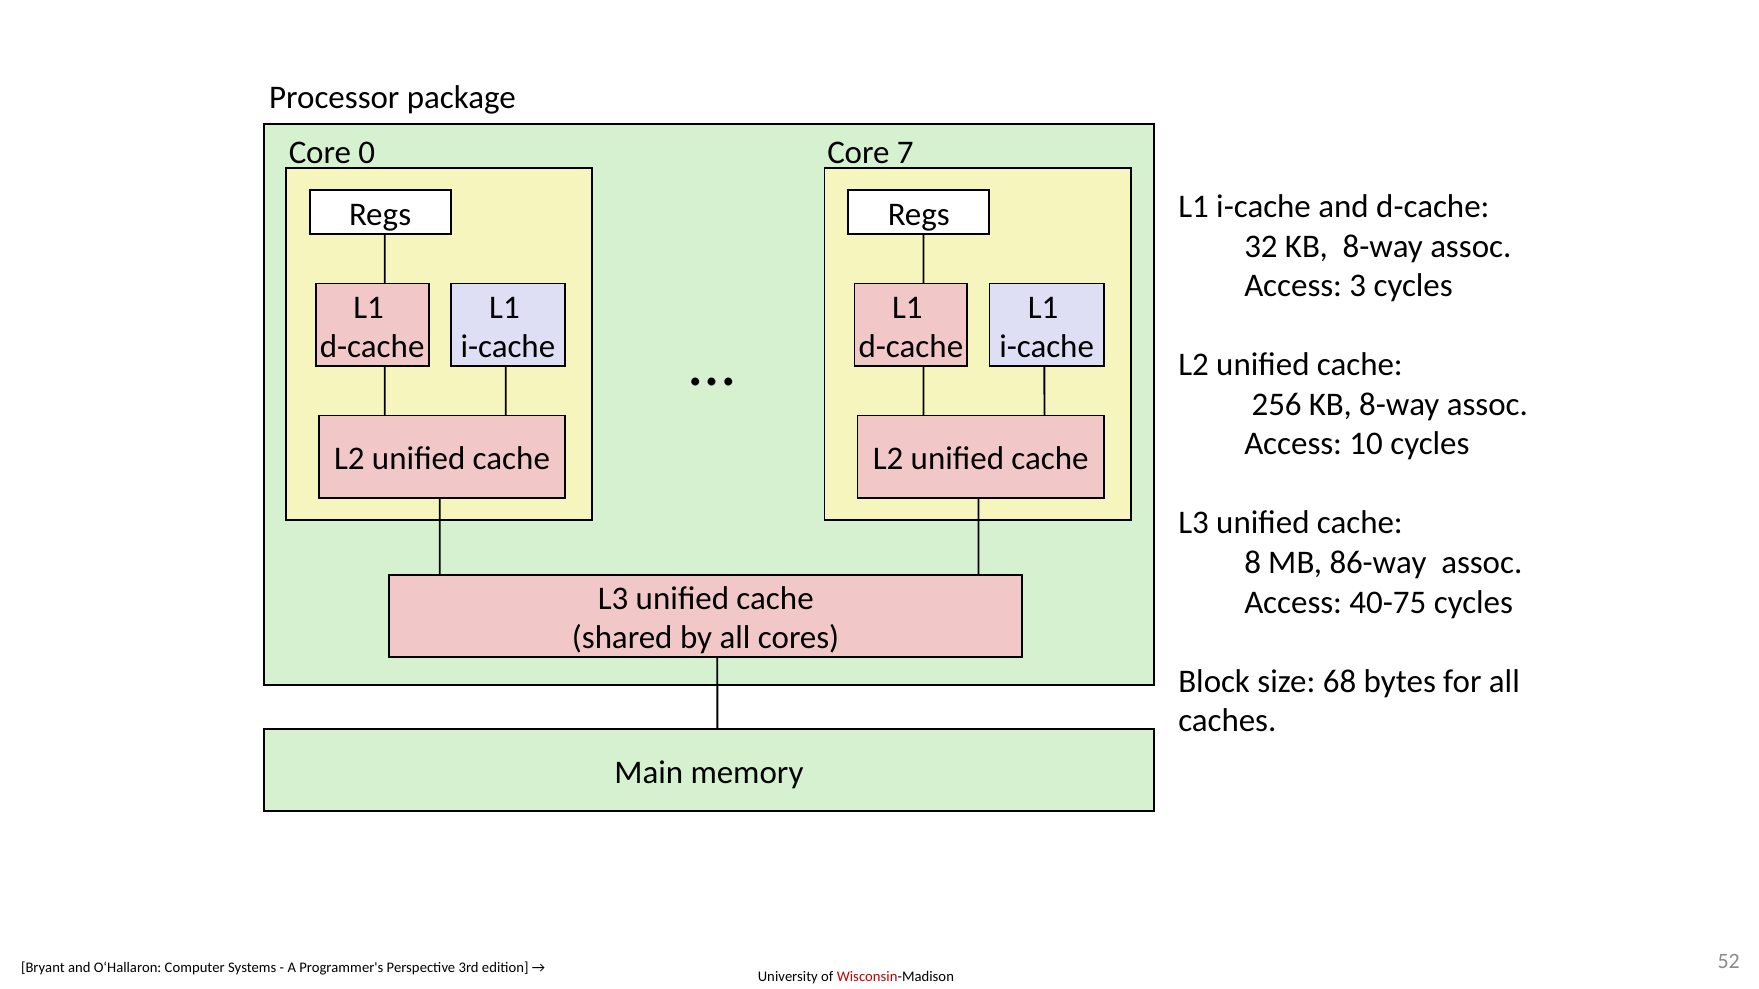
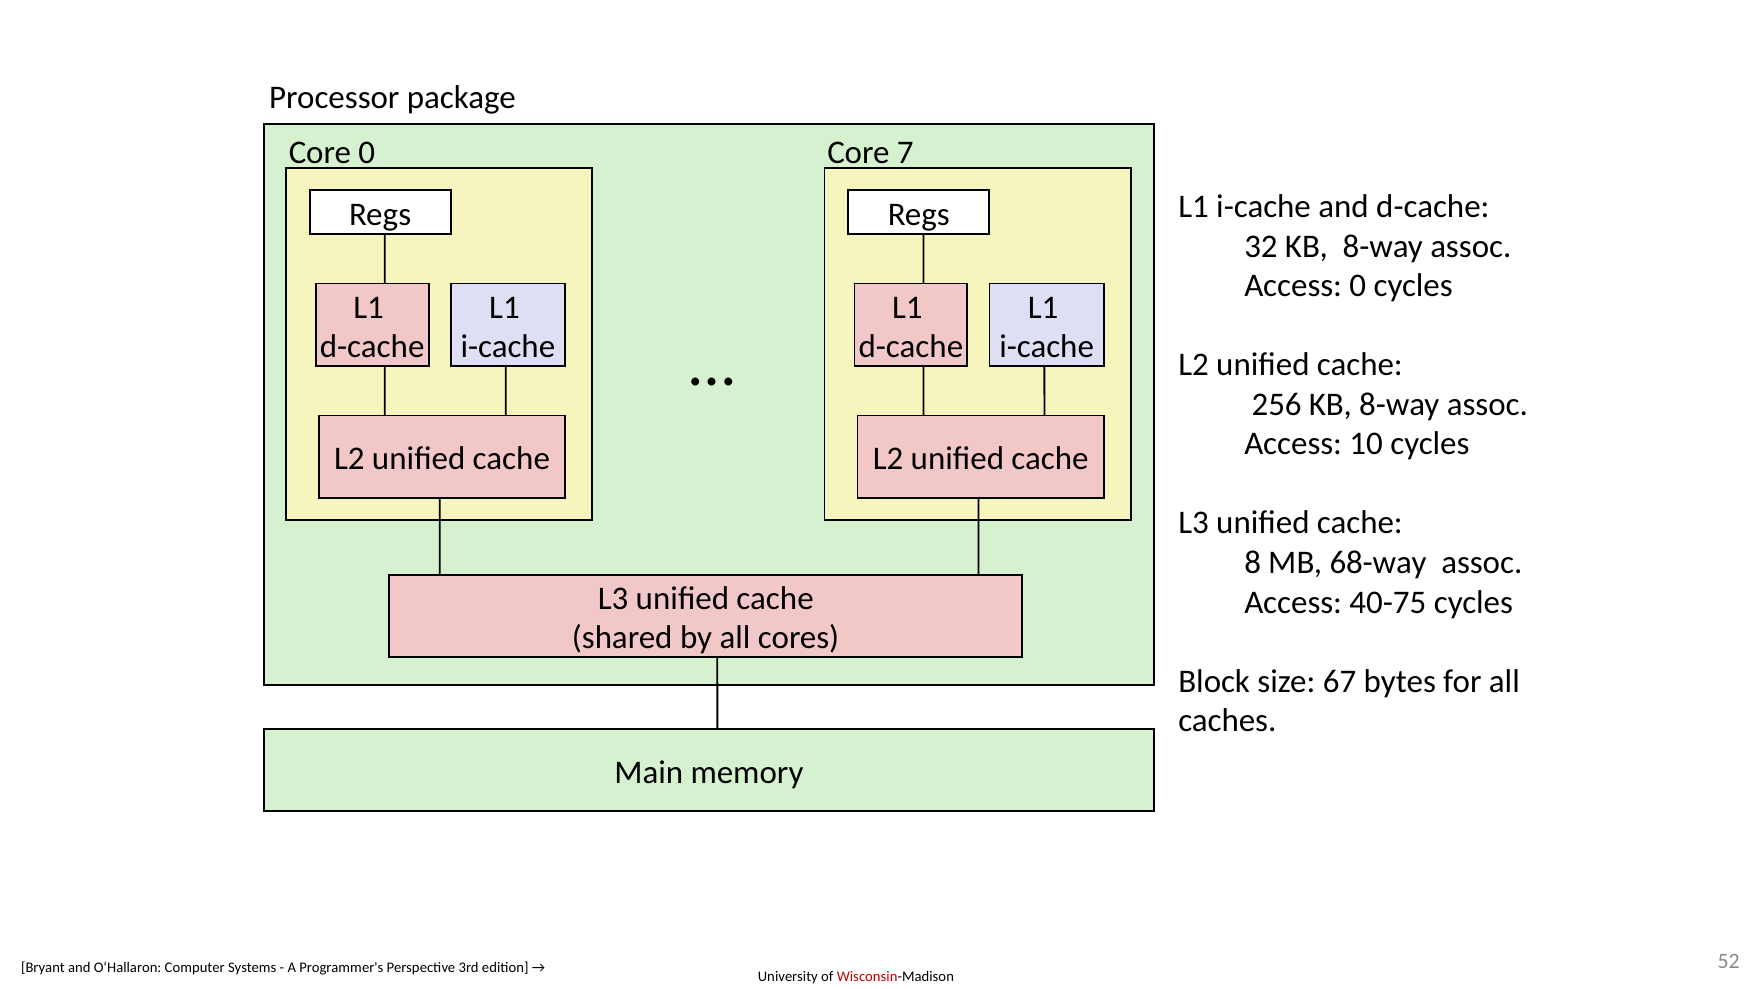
Access 3: 3 -> 0
86-way: 86-way -> 68-way
68: 68 -> 67
